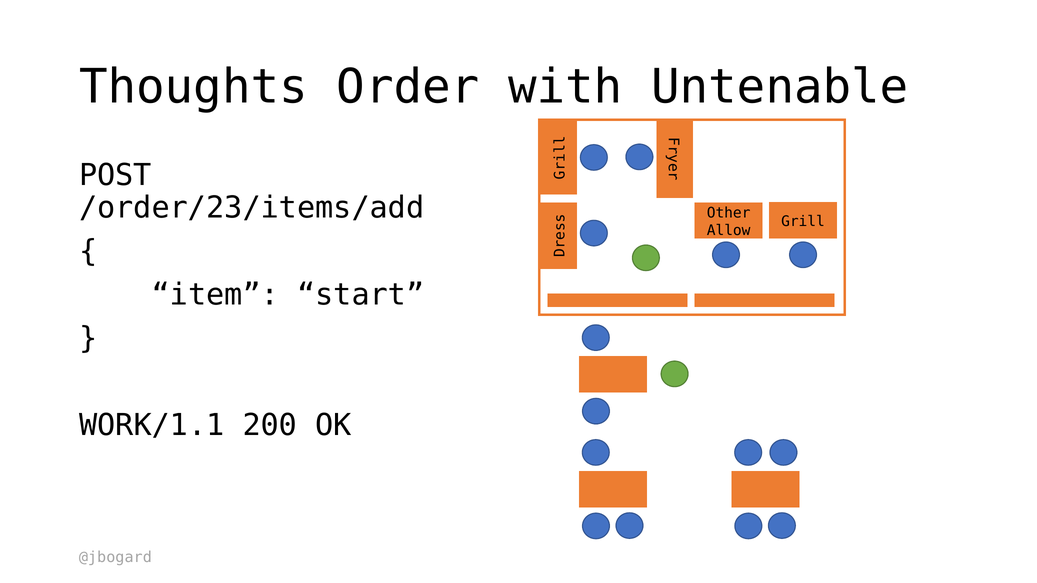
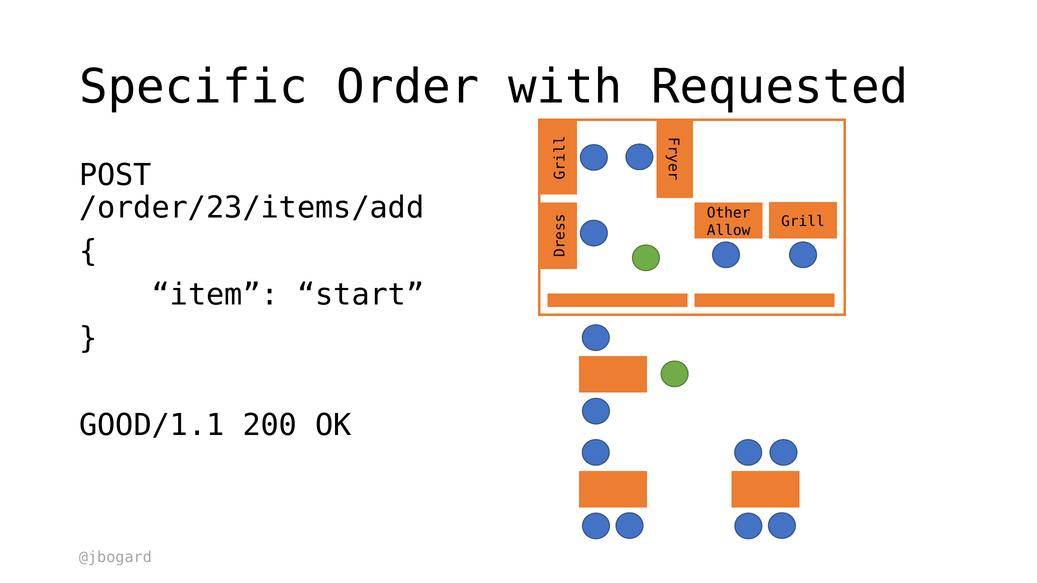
Thoughts: Thoughts -> Specific
Untenable: Untenable -> Requested
WORK/1.1: WORK/1.1 -> GOOD/1.1
